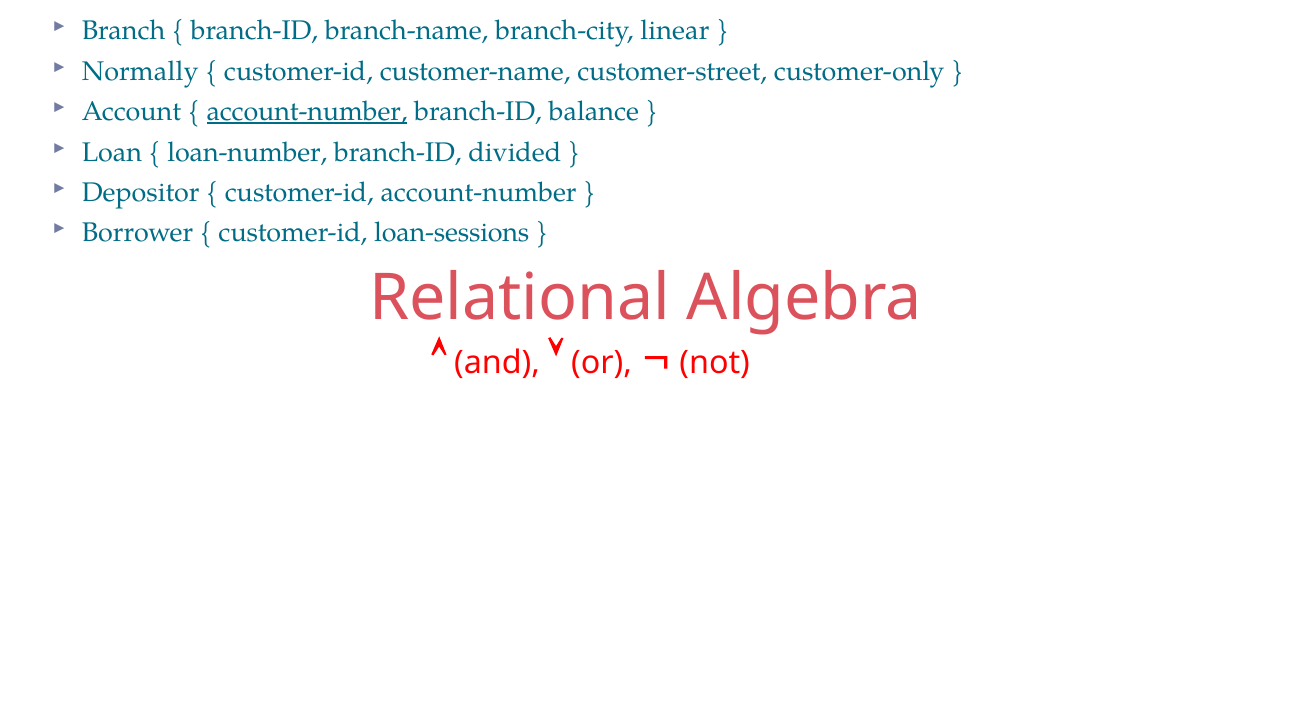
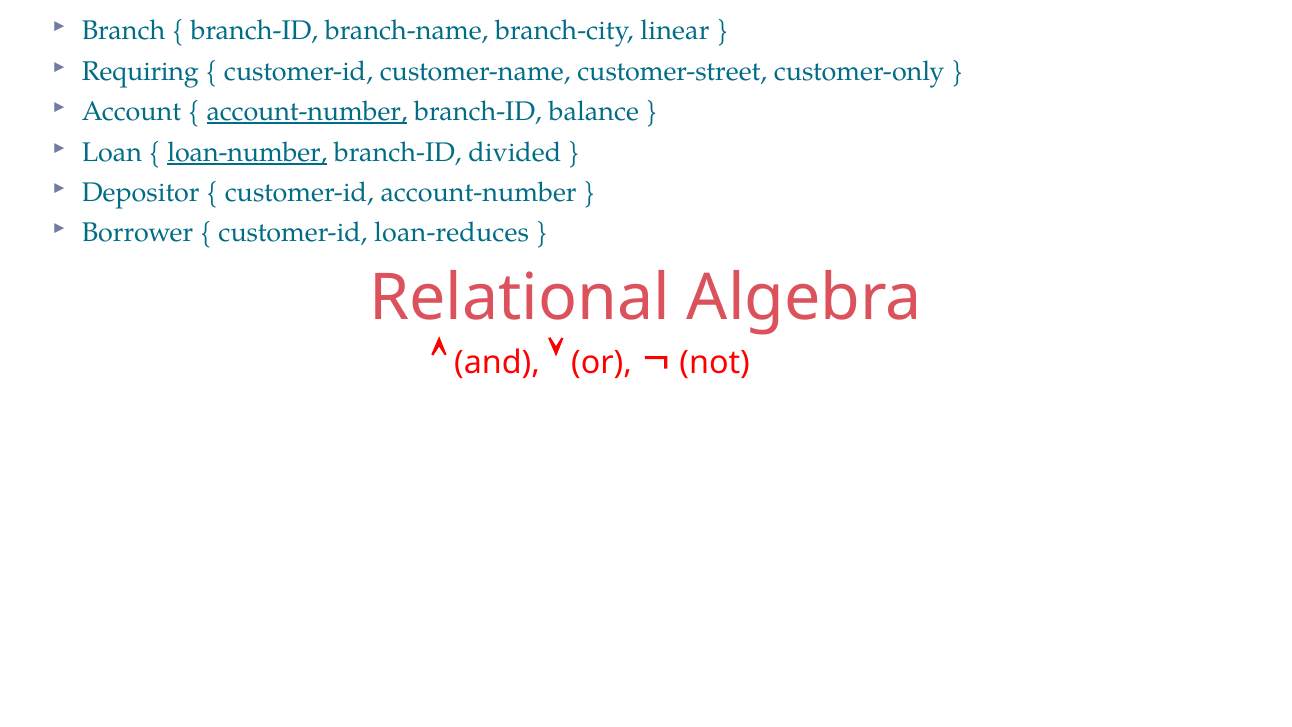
Normally: Normally -> Requiring
loan-number underline: none -> present
loan-sessions: loan-sessions -> loan-reduces
